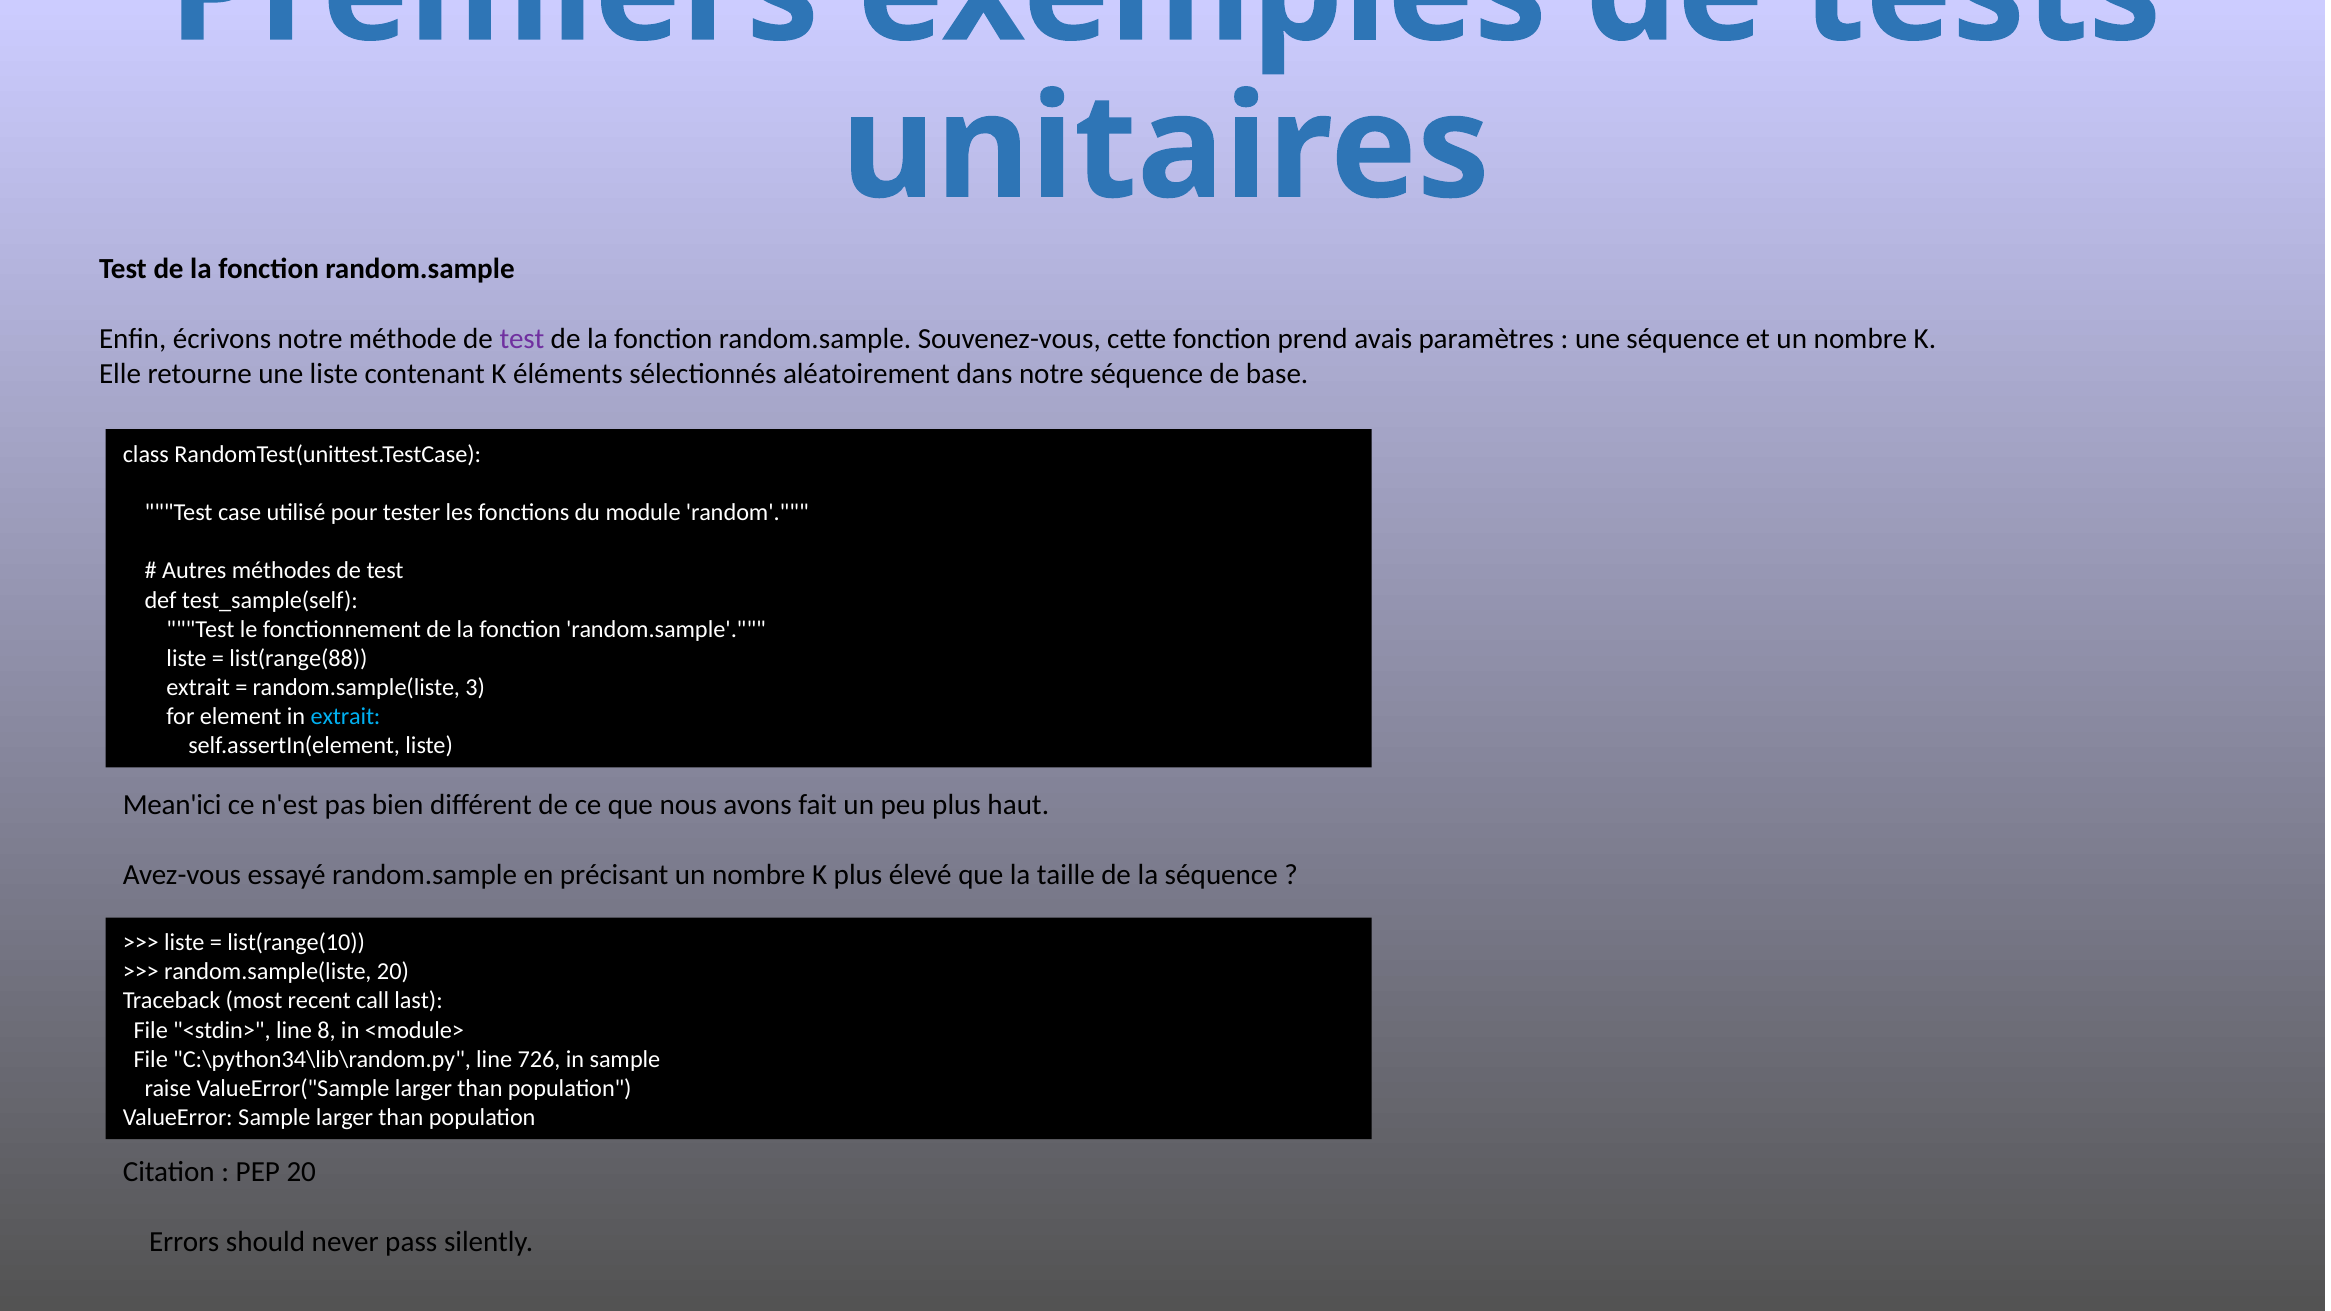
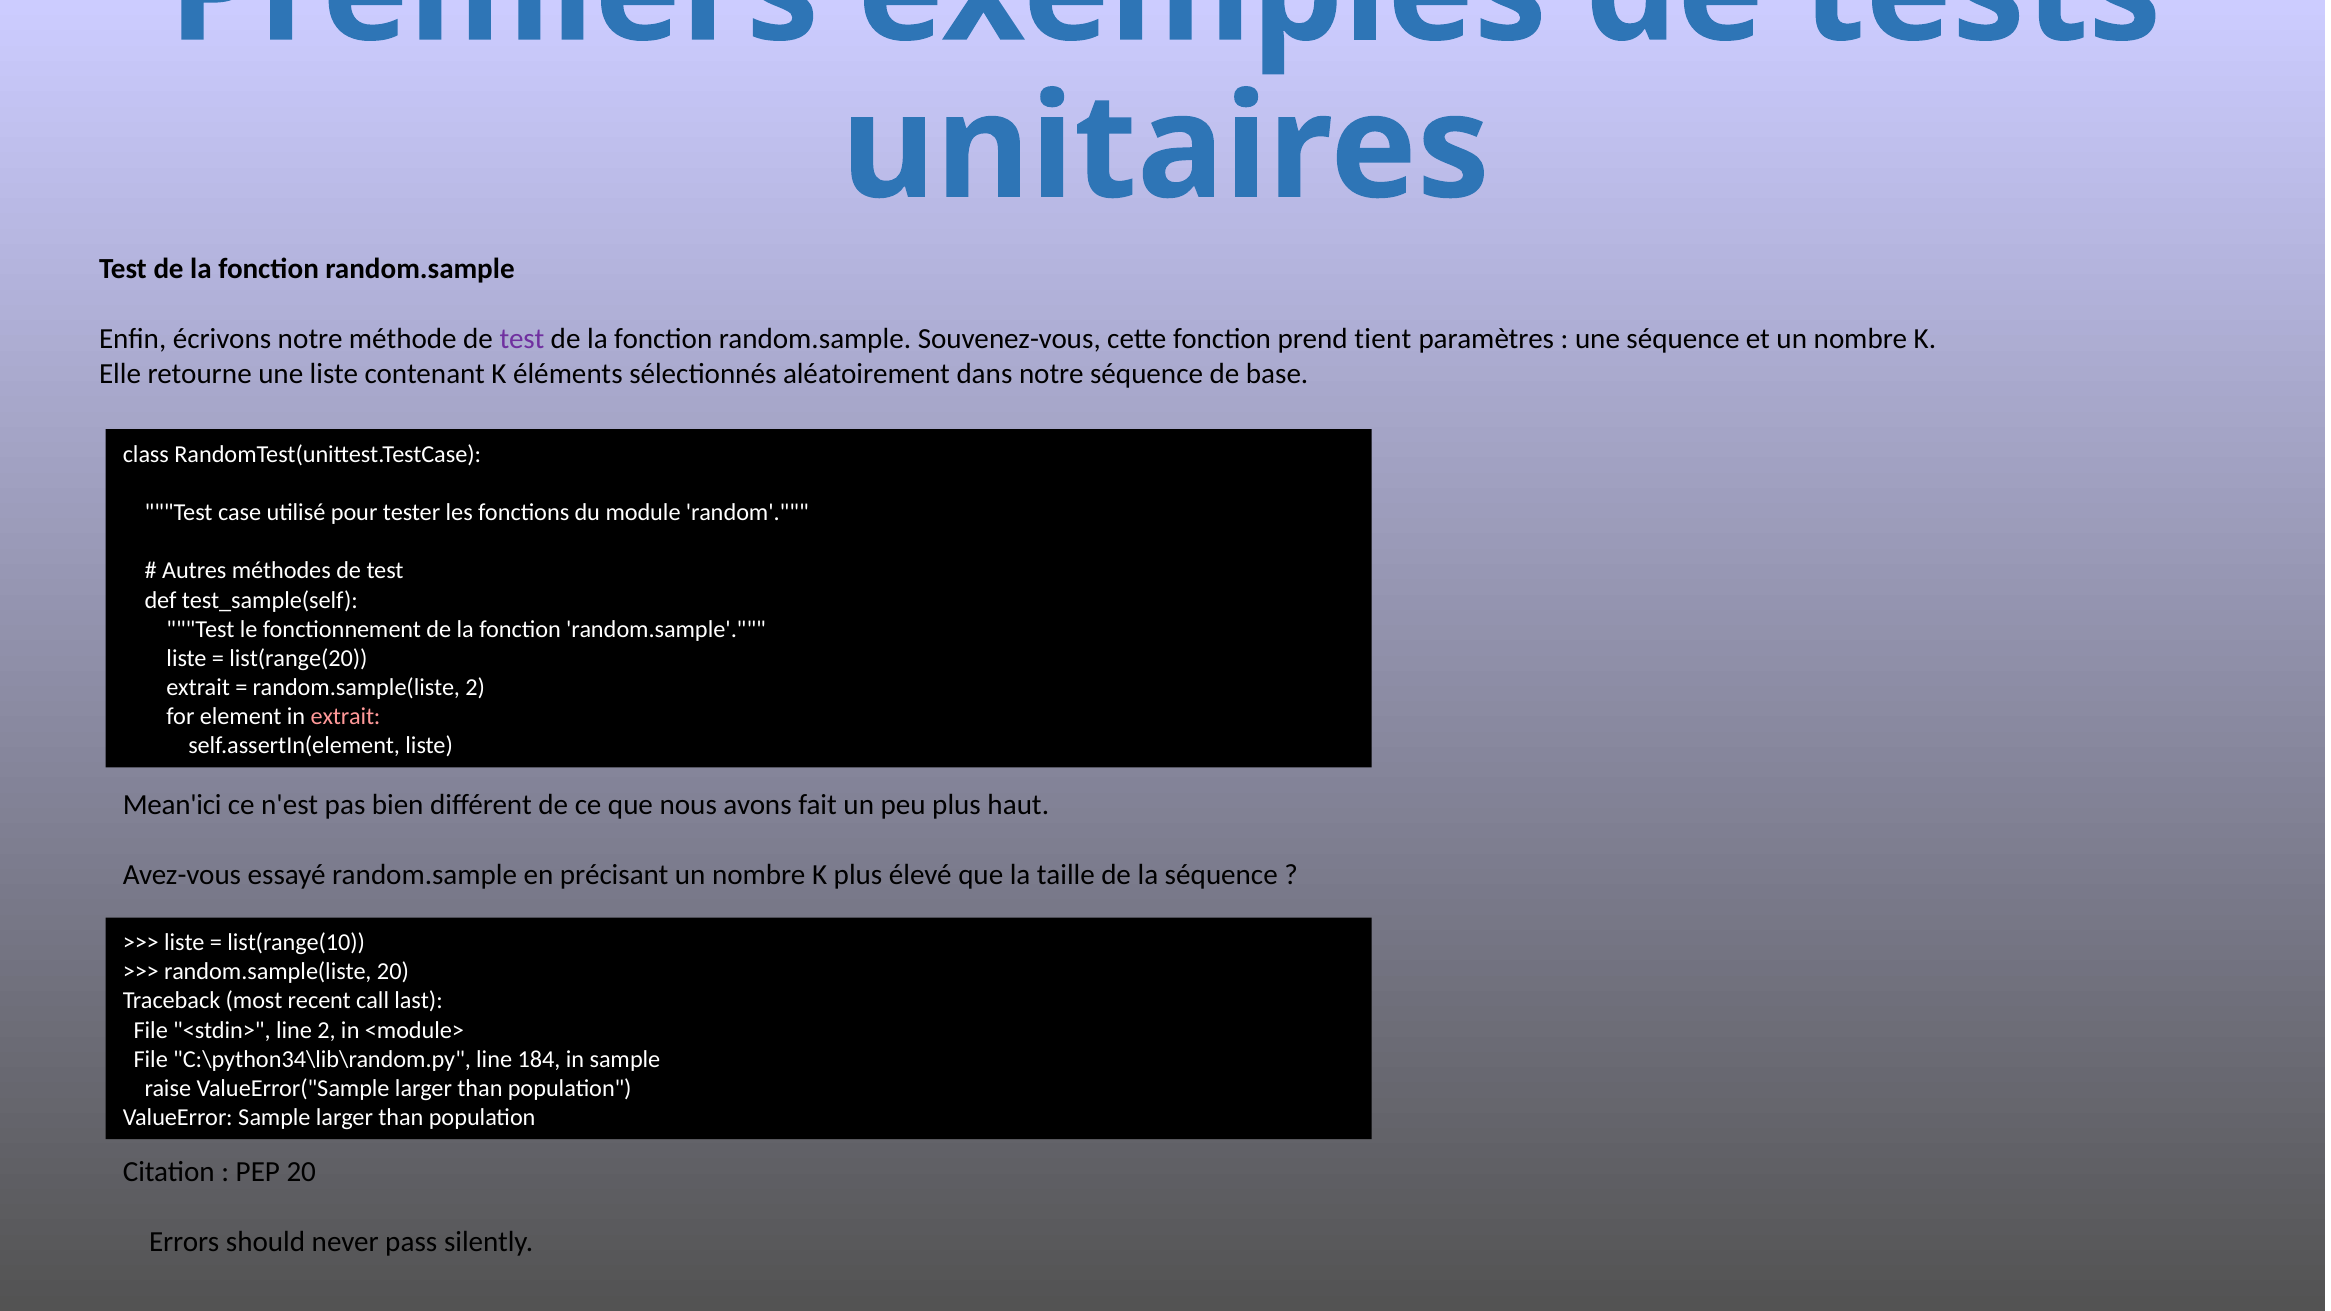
avais: avais -> tient
list(range(88: list(range(88 -> list(range(20
random.sample(liste 3: 3 -> 2
extrait at (346, 717) colour: light blue -> pink
line 8: 8 -> 2
726: 726 -> 184
